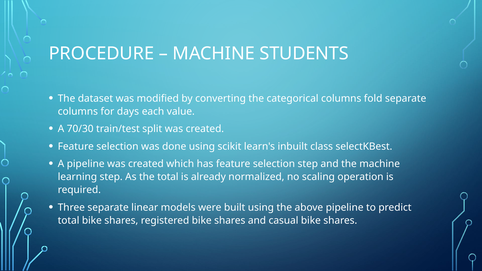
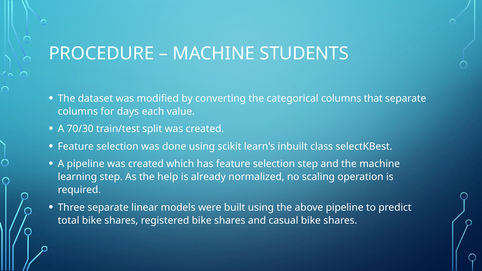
fold: fold -> that
the total: total -> help
